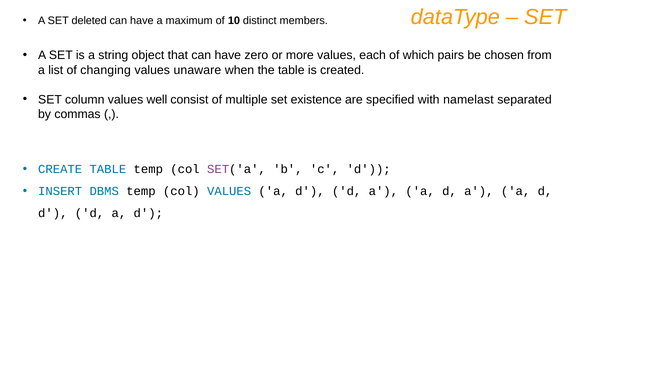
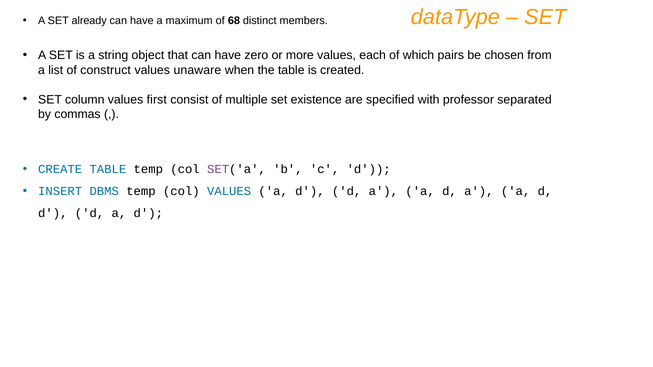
deleted: deleted -> already
10: 10 -> 68
changing: changing -> construct
well: well -> first
namelast: namelast -> professor
